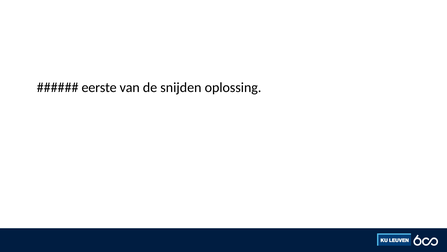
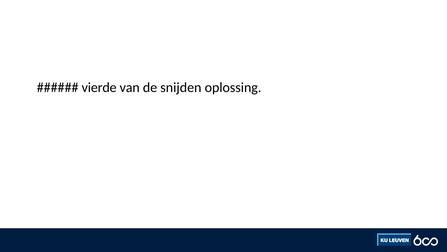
eerste: eerste -> vierde
